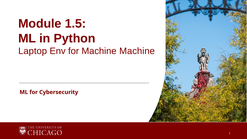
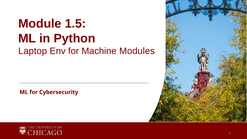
Machine Machine: Machine -> Modules
